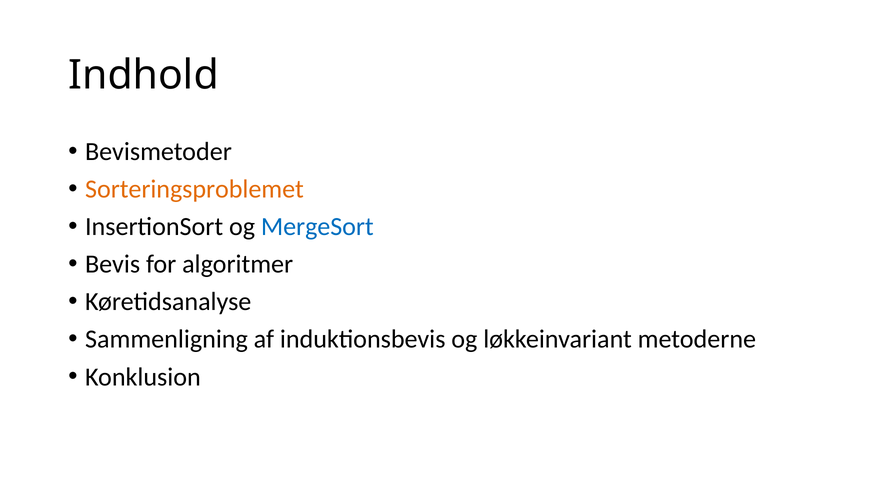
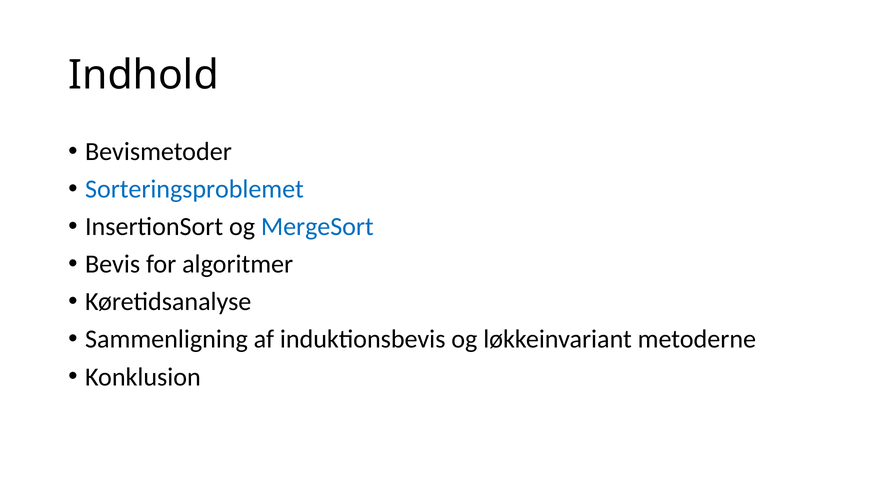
Sorteringsproblemet colour: orange -> blue
